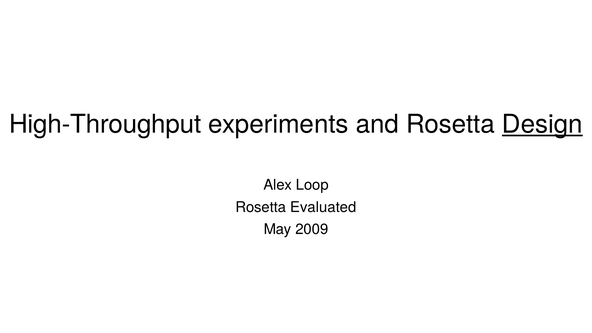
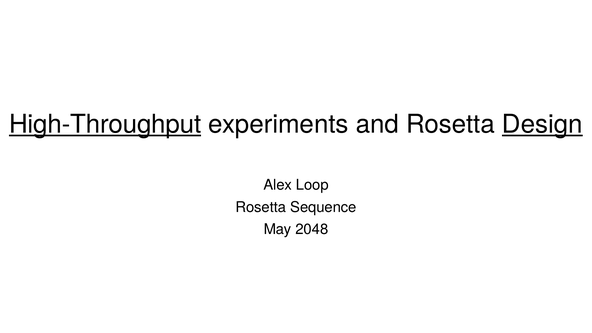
High-Throughput underline: none -> present
Evaluated: Evaluated -> Sequence
2009: 2009 -> 2048
